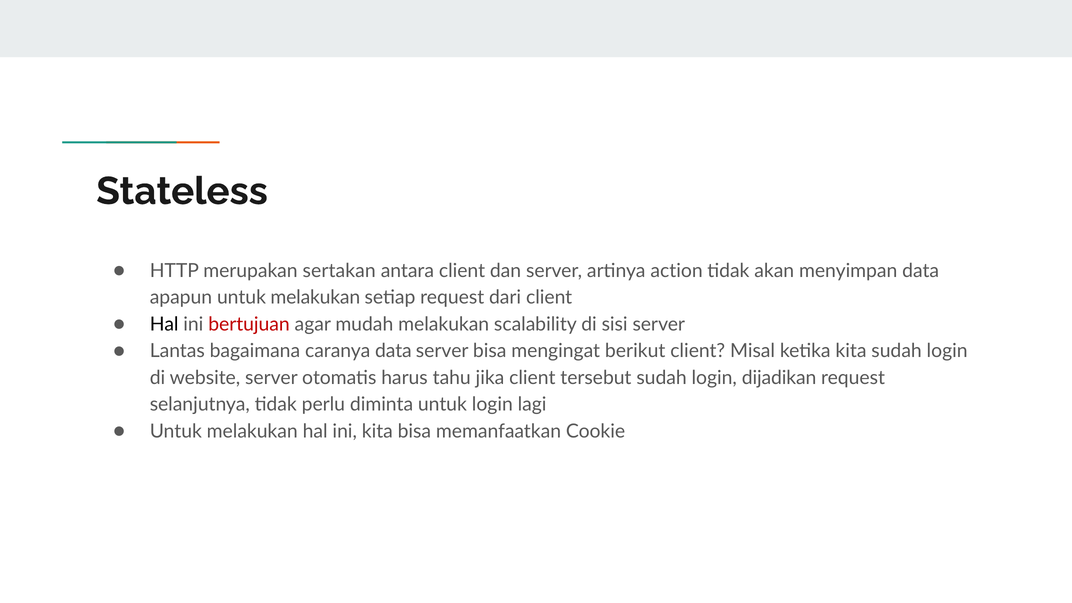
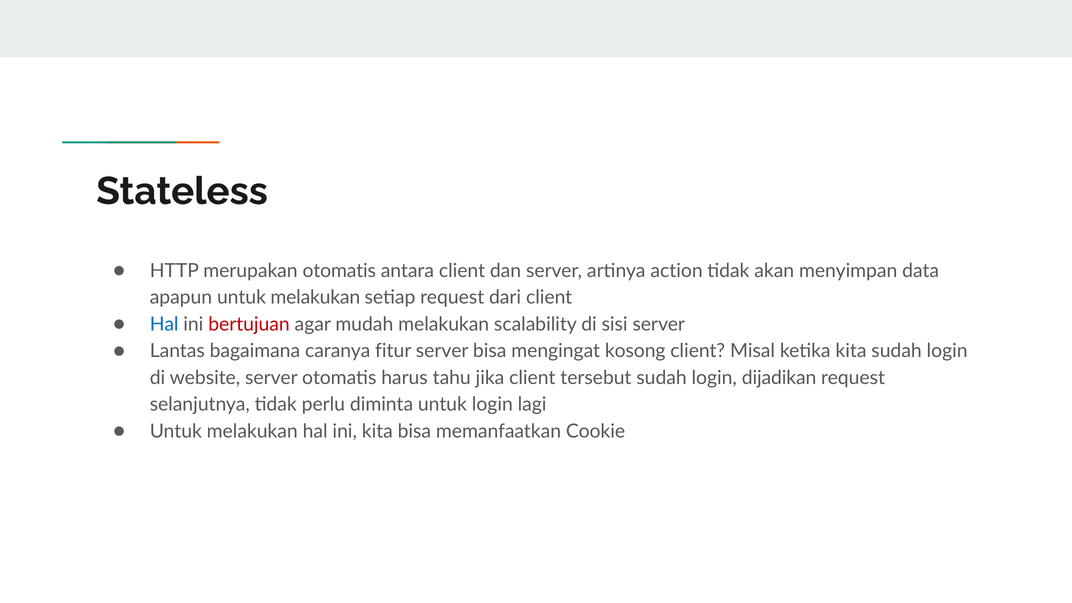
merupakan sertakan: sertakan -> otomatis
Hal at (164, 324) colour: black -> blue
caranya data: data -> fitur
berikut: berikut -> kosong
